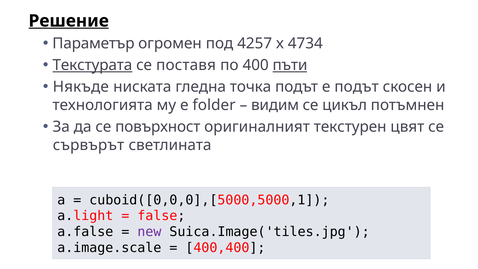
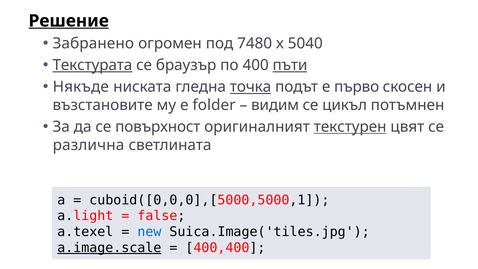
Параметър: Параметър -> Забранено
4257: 4257 -> 7480
4734: 4734 -> 5040
поставя: поставя -> браузър
точка underline: none -> present
е подът: подът -> първо
технологията: технологията -> възстановите
текстурен underline: none -> present
сървърът: сървърът -> различна
a.false: a.false -> a.texel
new colour: purple -> blue
a.image.scale underline: none -> present
